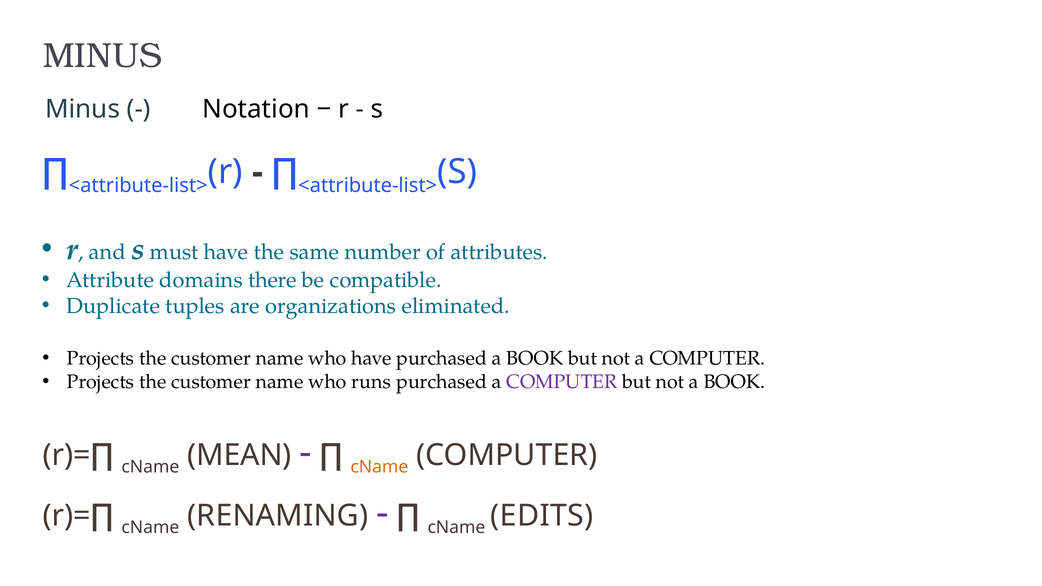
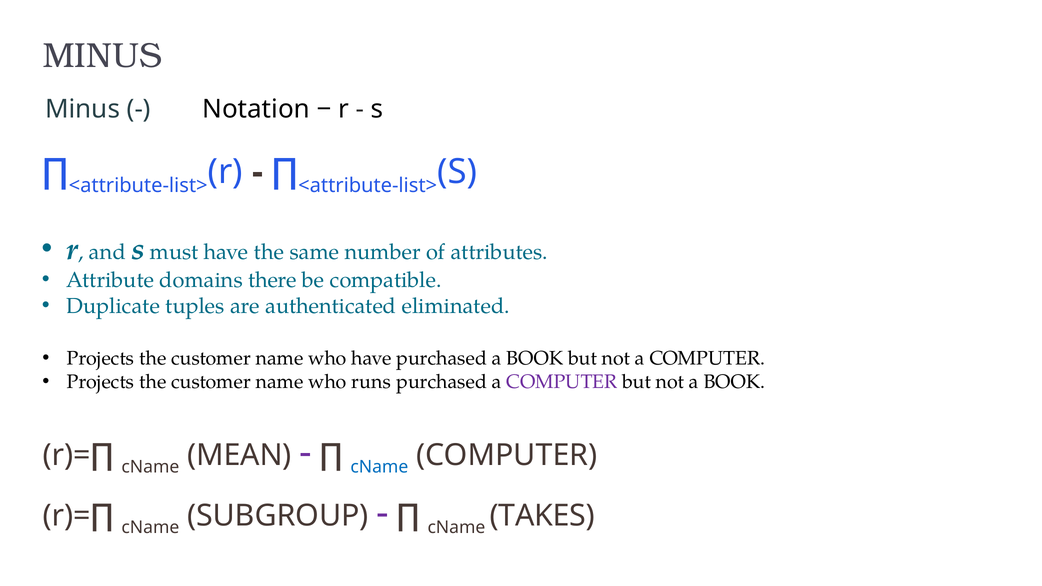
organizations: organizations -> authenticated
cName at (379, 467) colour: orange -> blue
RENAMING: RENAMING -> SUBGROUP
EDITS: EDITS -> TAKES
